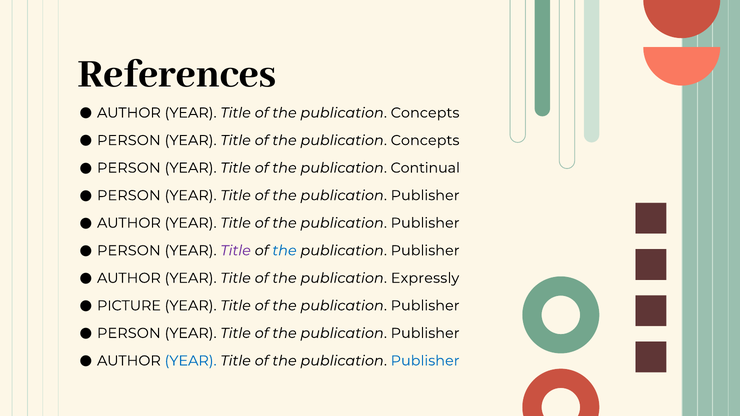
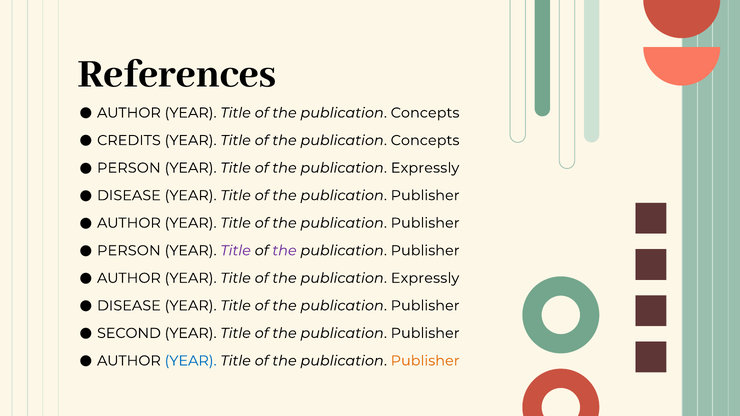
PERSON at (129, 140): PERSON -> CREDITS
Continual at (425, 168): Continual -> Expressly
PERSON at (129, 196): PERSON -> DISEASE
the at (284, 251) colour: blue -> purple
PICTURE at (129, 306): PICTURE -> DISEASE
PERSON at (129, 333): PERSON -> SECOND
Publisher at (425, 361) colour: blue -> orange
